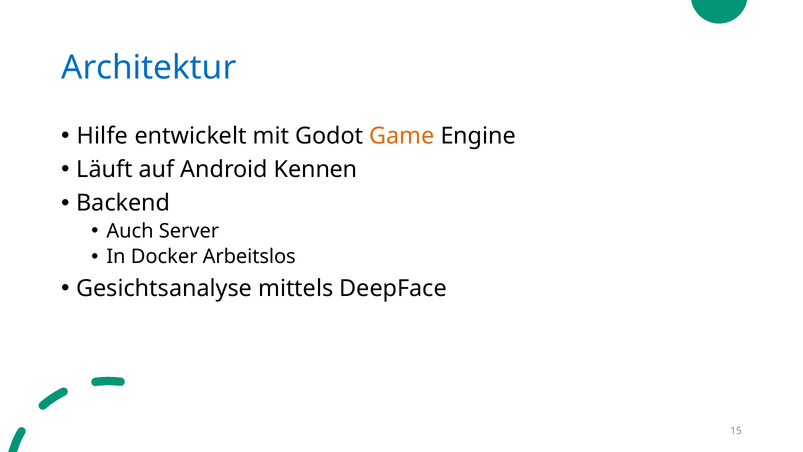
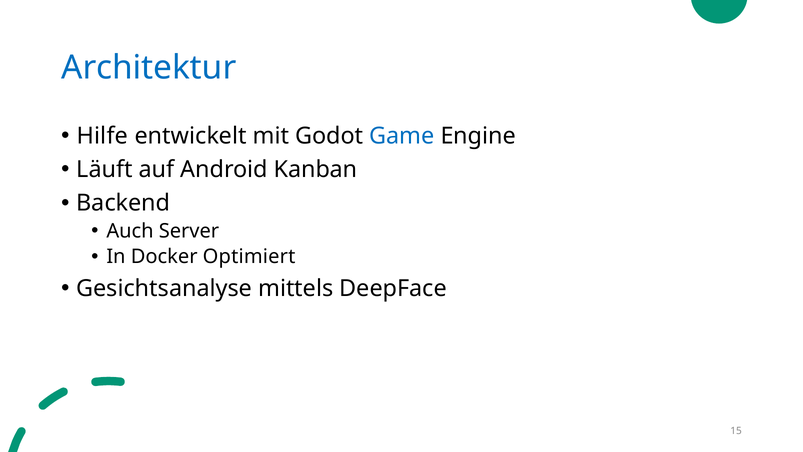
Game colour: orange -> blue
Kennen: Kennen -> Kanban
Arbeitslos: Arbeitslos -> Optimiert
